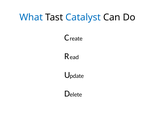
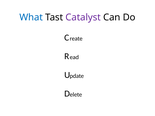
Catalyst colour: blue -> purple
